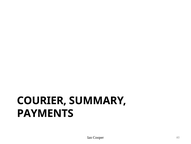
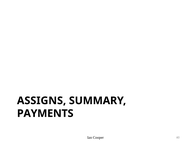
COURIER: COURIER -> ASSIGNS
